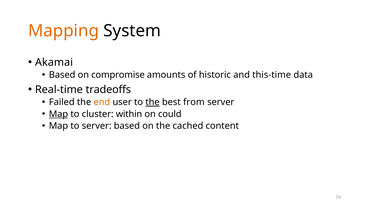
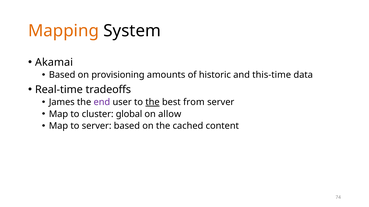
compromise: compromise -> provisioning
Failed: Failed -> James
end colour: orange -> purple
Map at (58, 114) underline: present -> none
within: within -> global
could: could -> allow
